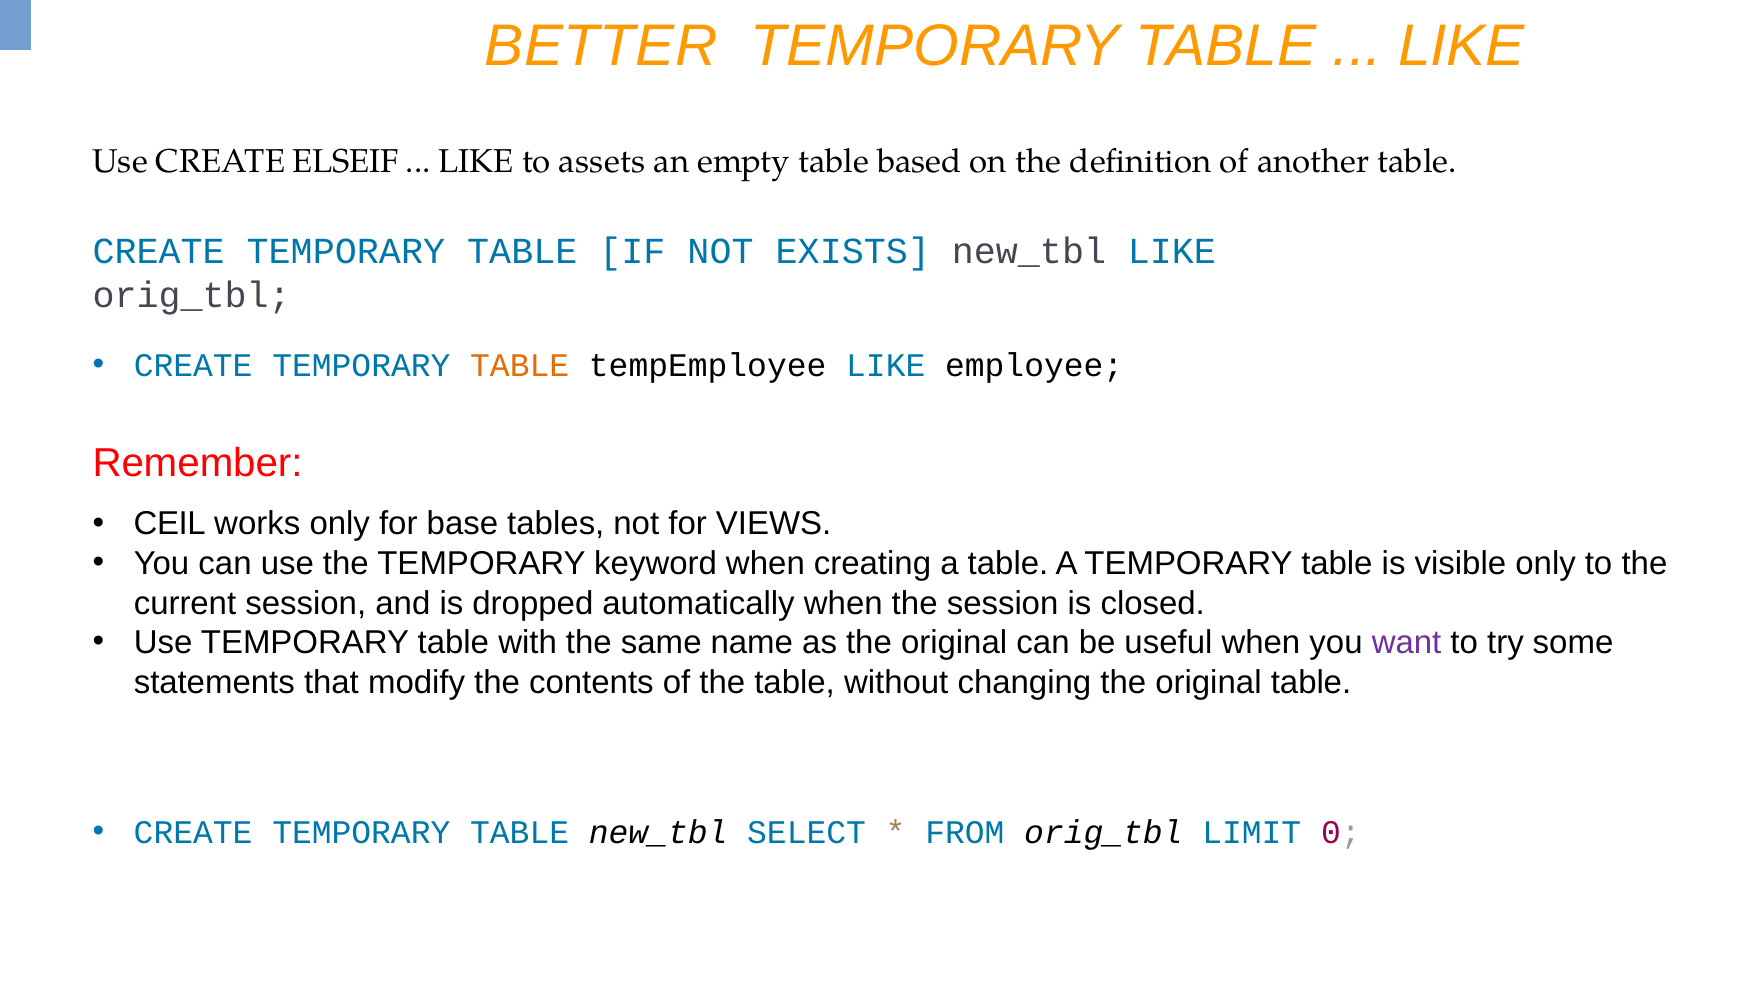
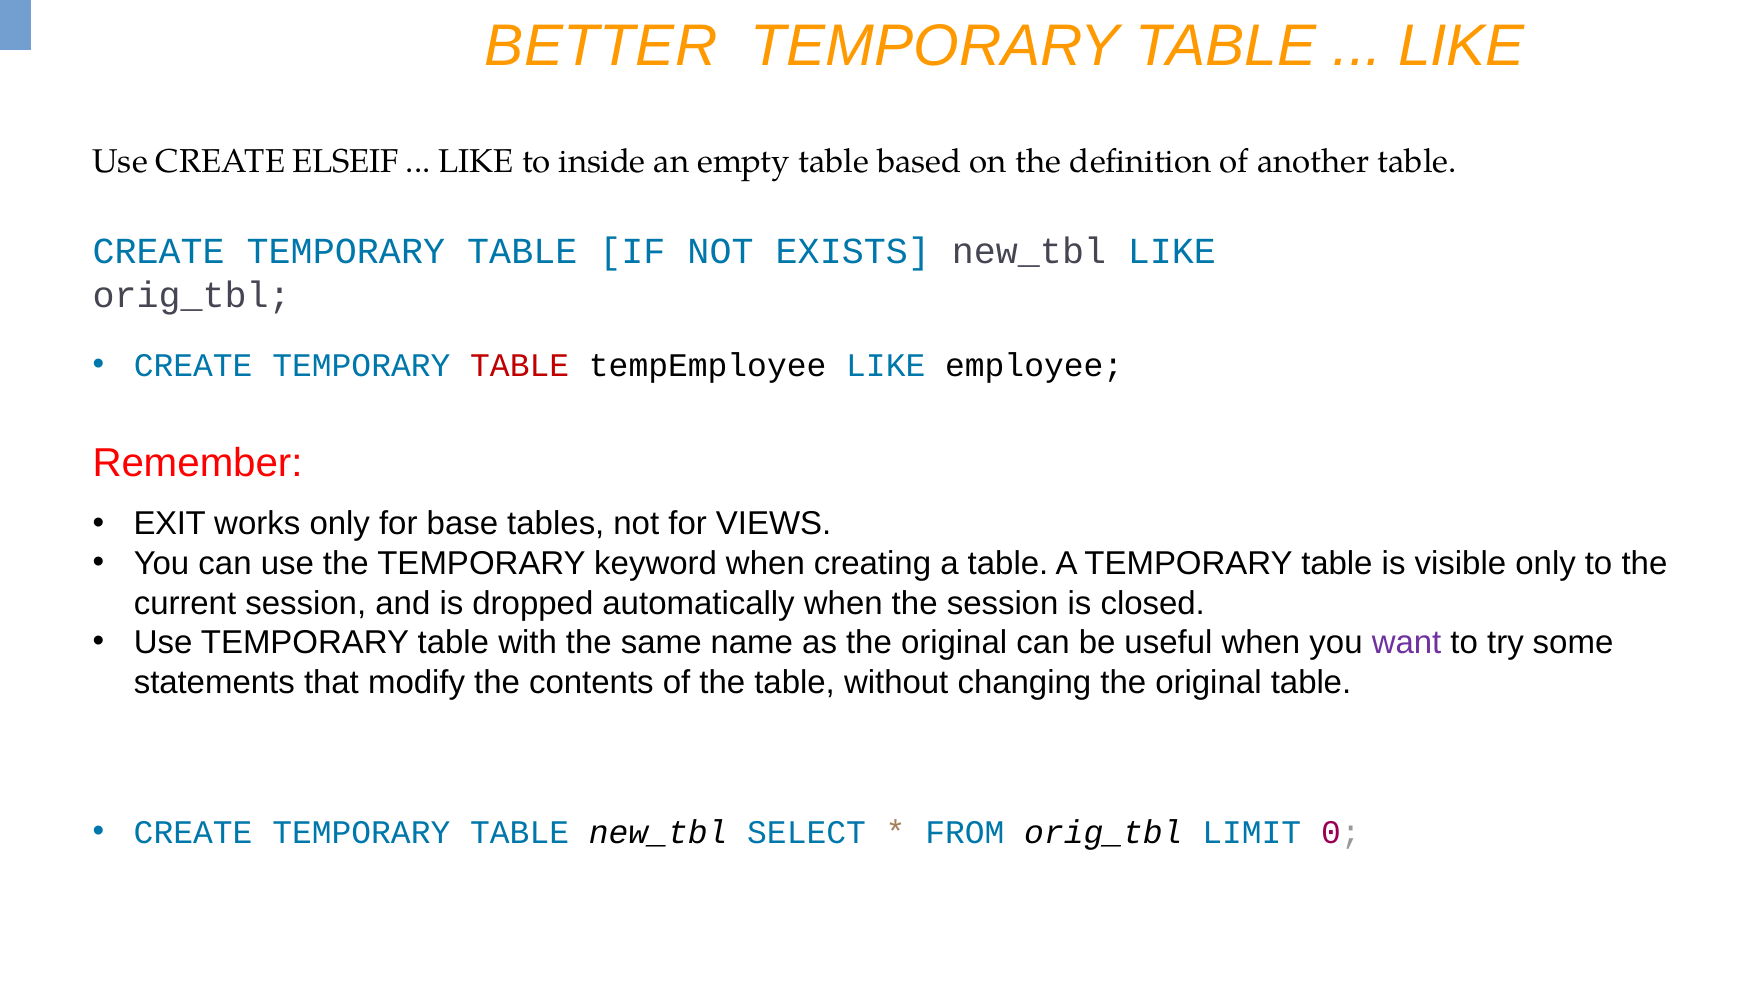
assets: assets -> inside
TABLE at (520, 365) colour: orange -> red
CEIL: CEIL -> EXIT
